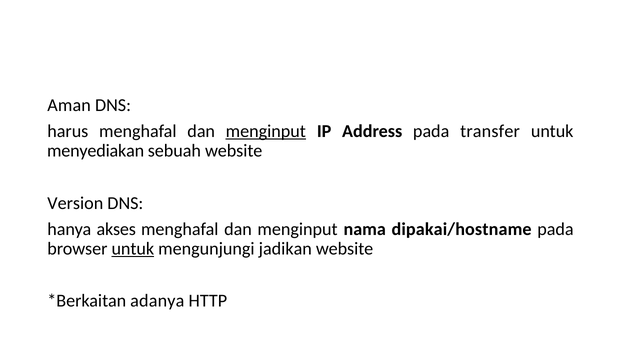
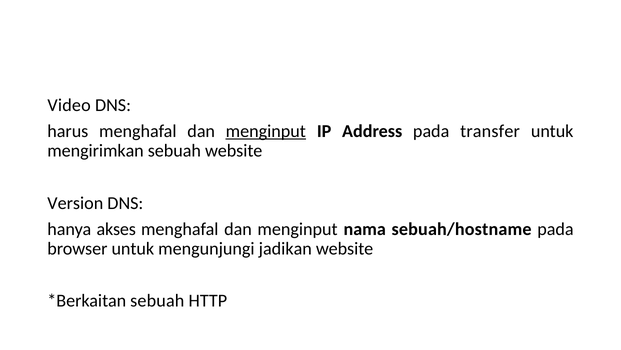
Aman: Aman -> Video
menyediakan: menyediakan -> mengirimkan
dipakai/hostname: dipakai/hostname -> sebuah/hostname
untuk at (133, 248) underline: present -> none
adanya at (157, 300): adanya -> sebuah
